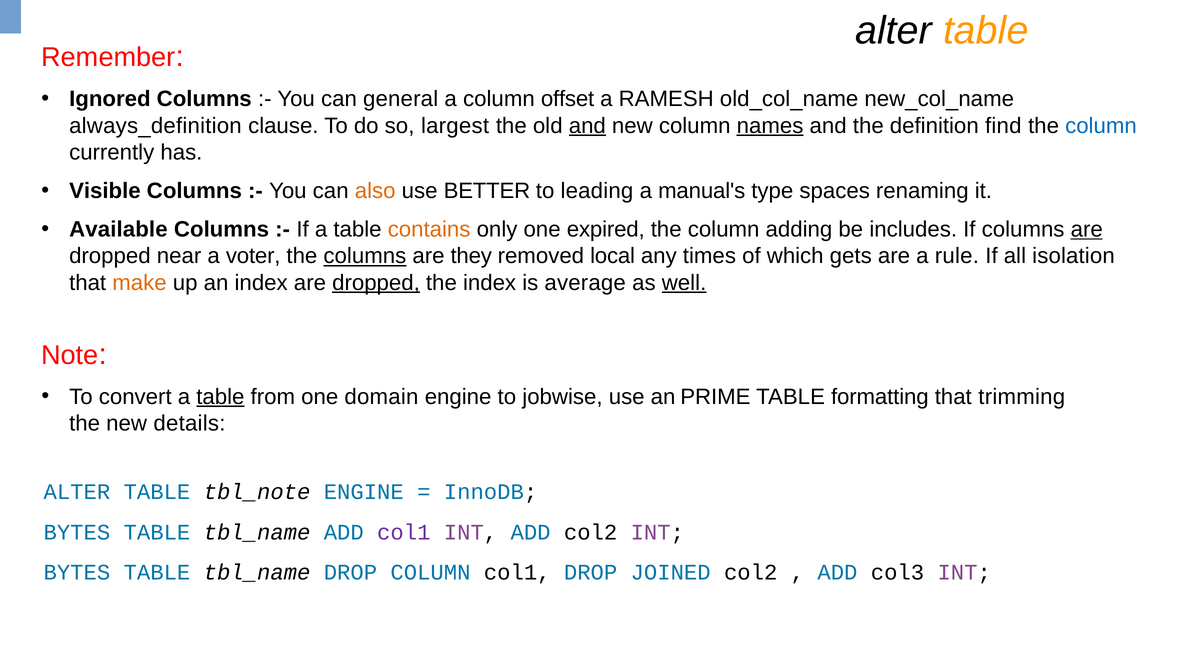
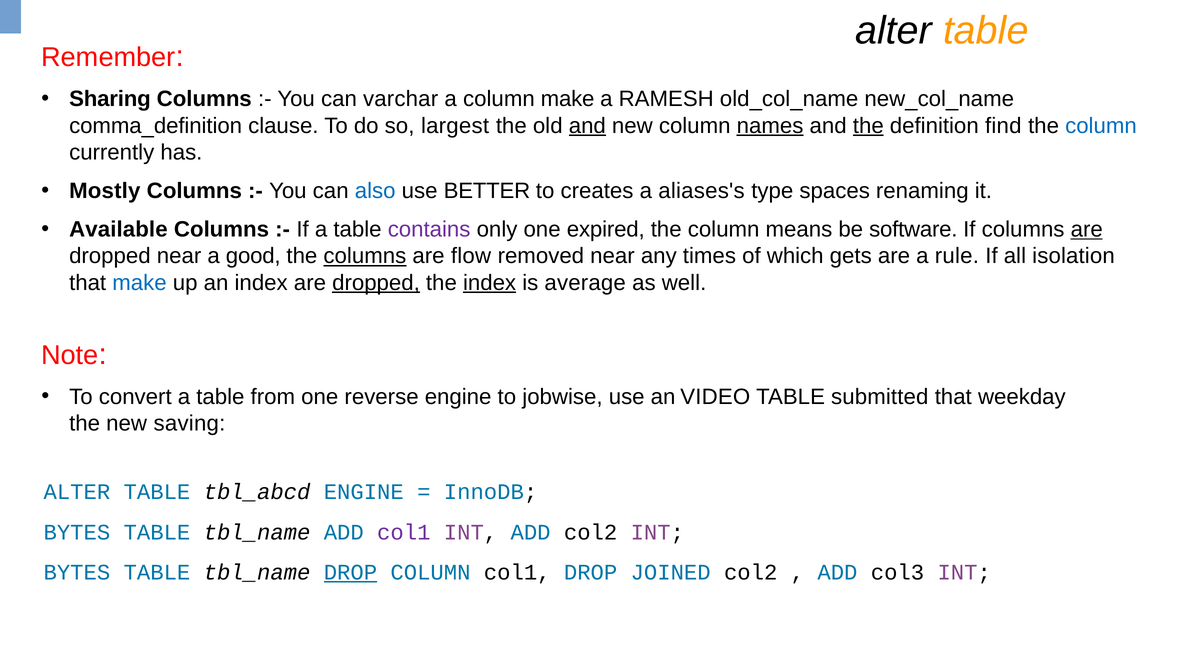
Ignored: Ignored -> Sharing
general: general -> varchar
column offset: offset -> make
always_definition: always_definition -> comma_definition
the at (868, 126) underline: none -> present
Visible: Visible -> Mostly
also colour: orange -> blue
leading: leading -> creates
manual's: manual's -> aliases's
contains colour: orange -> purple
adding: adding -> means
includes: includes -> software
voter: voter -> good
they: they -> flow
removed local: local -> near
make at (139, 283) colour: orange -> blue
index at (490, 283) underline: none -> present
well underline: present -> none
table at (220, 397) underline: present -> none
domain: domain -> reverse
PRIME: PRIME -> VIDEO
formatting: formatting -> submitted
trimming: trimming -> weekday
details: details -> saving
tbl_note: tbl_note -> tbl_abcd
DROP at (350, 572) underline: none -> present
